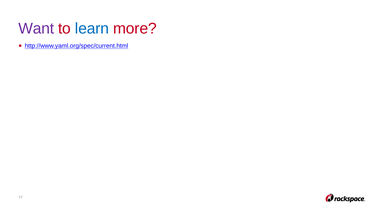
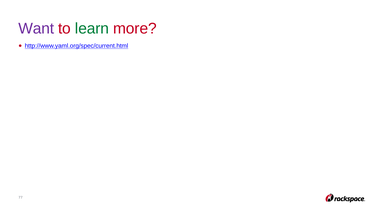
learn colour: blue -> green
